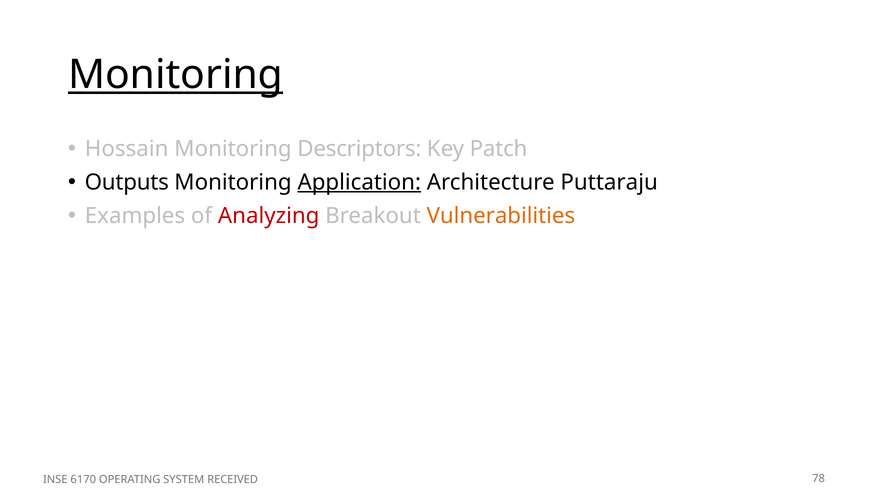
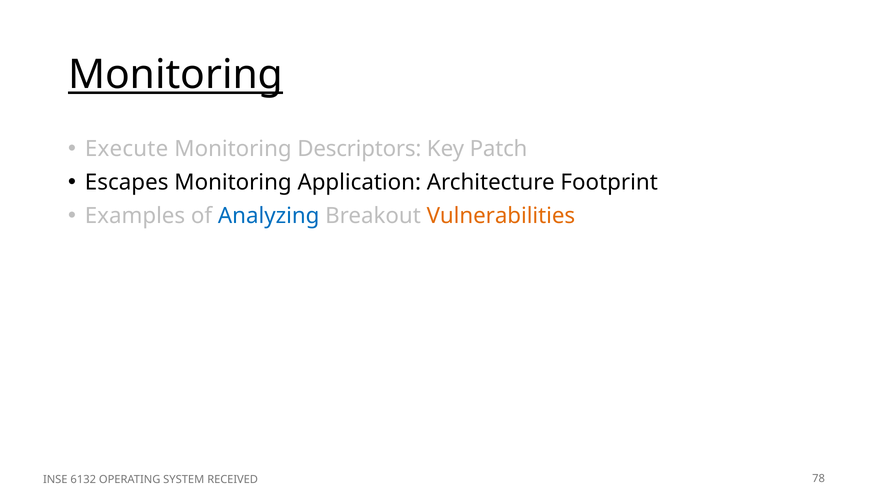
Hossain: Hossain -> Execute
Outputs: Outputs -> Escapes
Application underline: present -> none
Puttaraju: Puttaraju -> Footprint
Analyzing colour: red -> blue
6170: 6170 -> 6132
